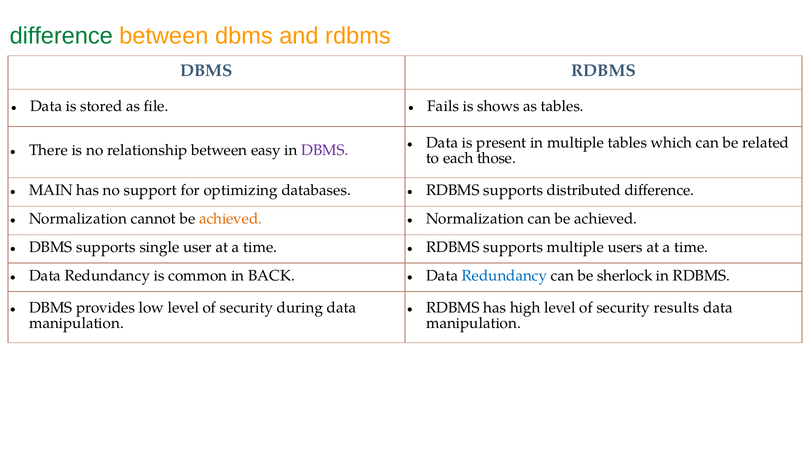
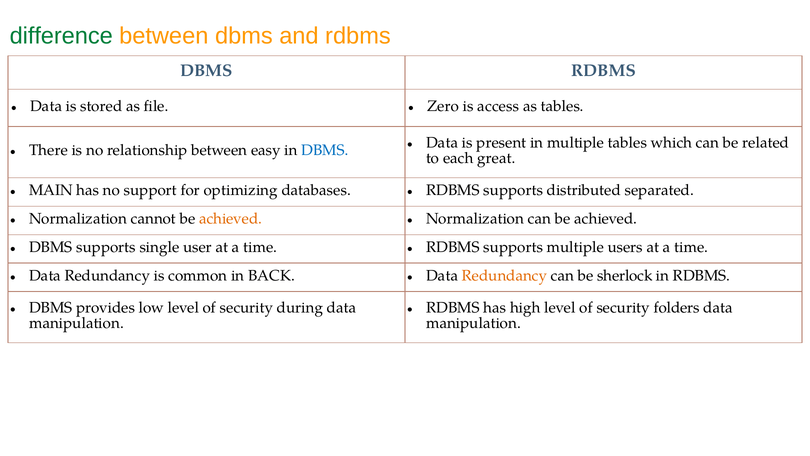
Fails: Fails -> Zero
shows: shows -> access
DBMS at (325, 150) colour: purple -> blue
those: those -> great
distributed difference: difference -> separated
Redundancy at (504, 275) colour: blue -> orange
results: results -> folders
